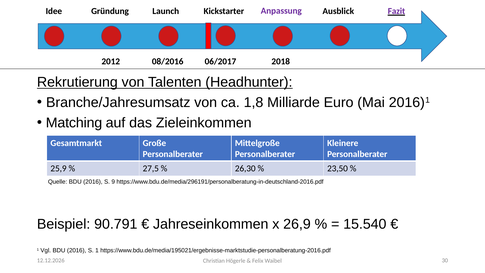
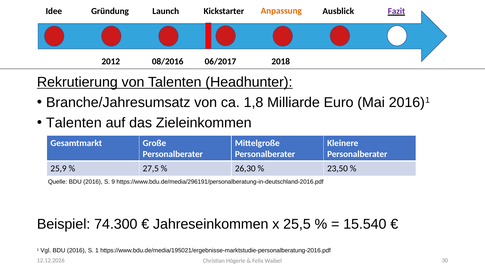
Anpassung colour: purple -> orange
Matching at (74, 123): Matching -> Talenten
90.791: 90.791 -> 74.300
26,9: 26,9 -> 25,5
